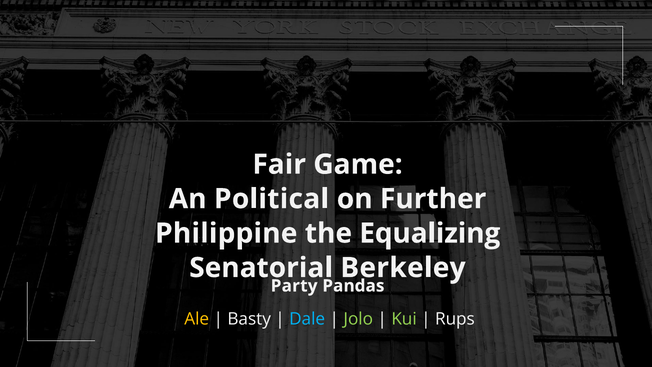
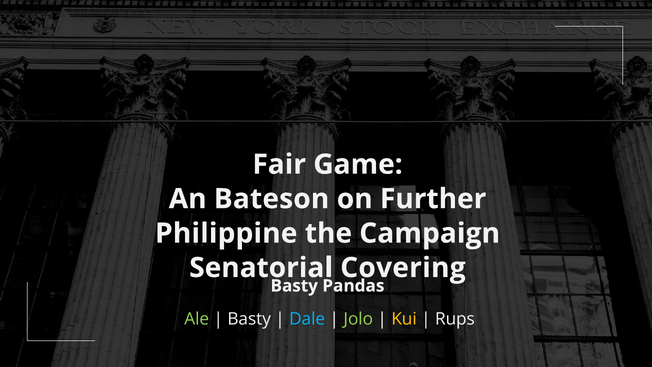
Political: Political -> Bateson
Equalizing: Equalizing -> Campaign
Berkeley: Berkeley -> Covering
Party at (294, 286): Party -> Basty
Ale colour: yellow -> light green
Kui colour: light green -> yellow
